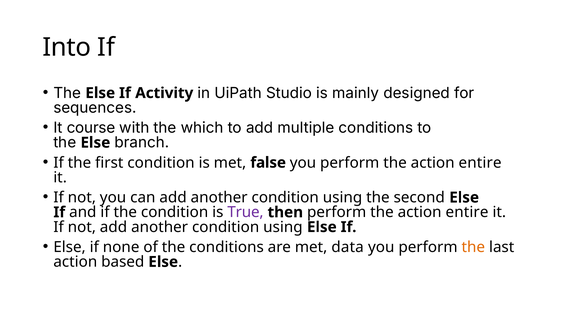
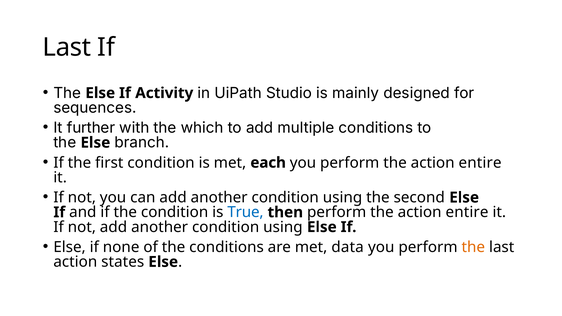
Into at (67, 47): Into -> Last
course: course -> further
false: false -> each
True colour: purple -> blue
based: based -> states
